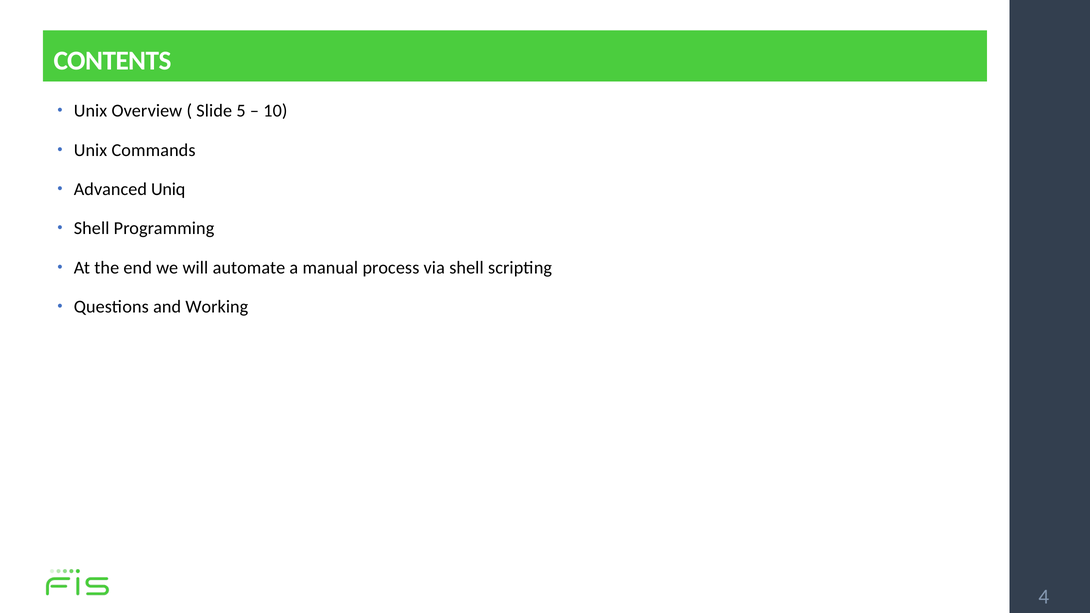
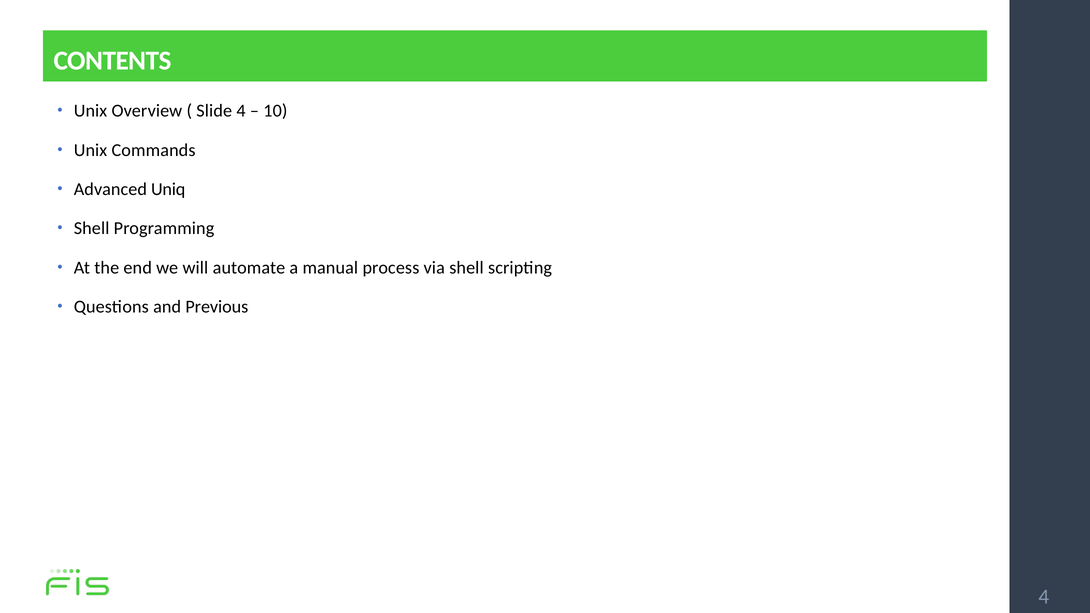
Slide 5: 5 -> 4
Working: Working -> Previous
